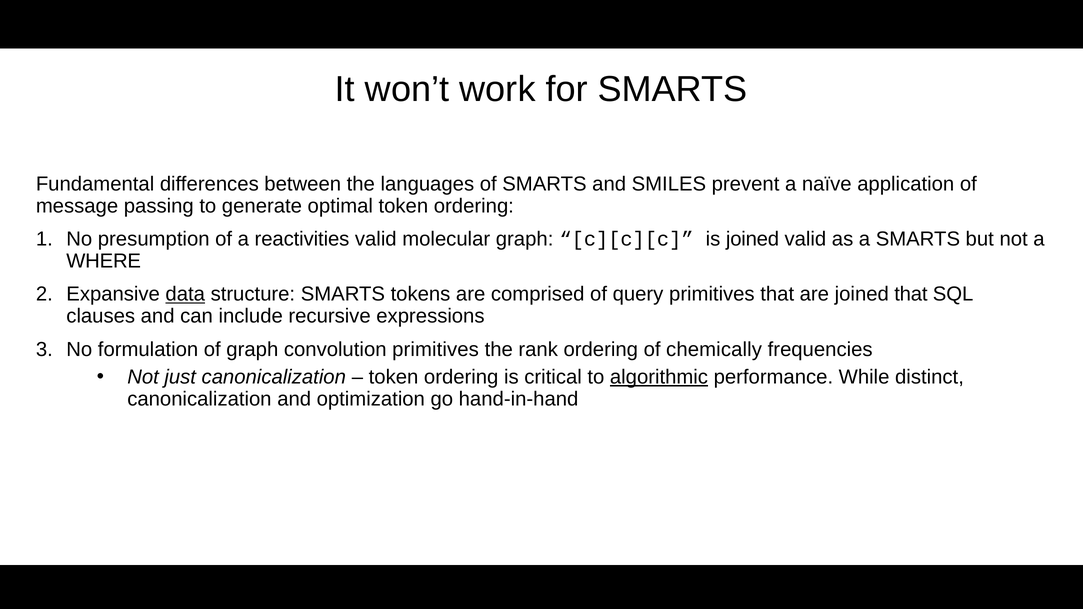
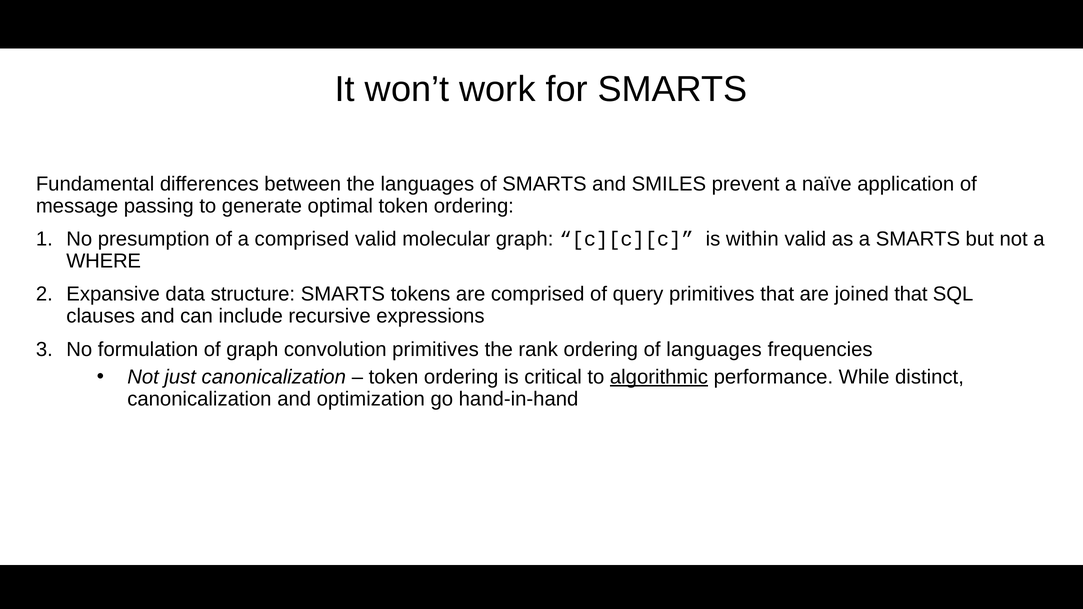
a reactivities: reactivities -> comprised
is joined: joined -> within
data underline: present -> none
of chemically: chemically -> languages
